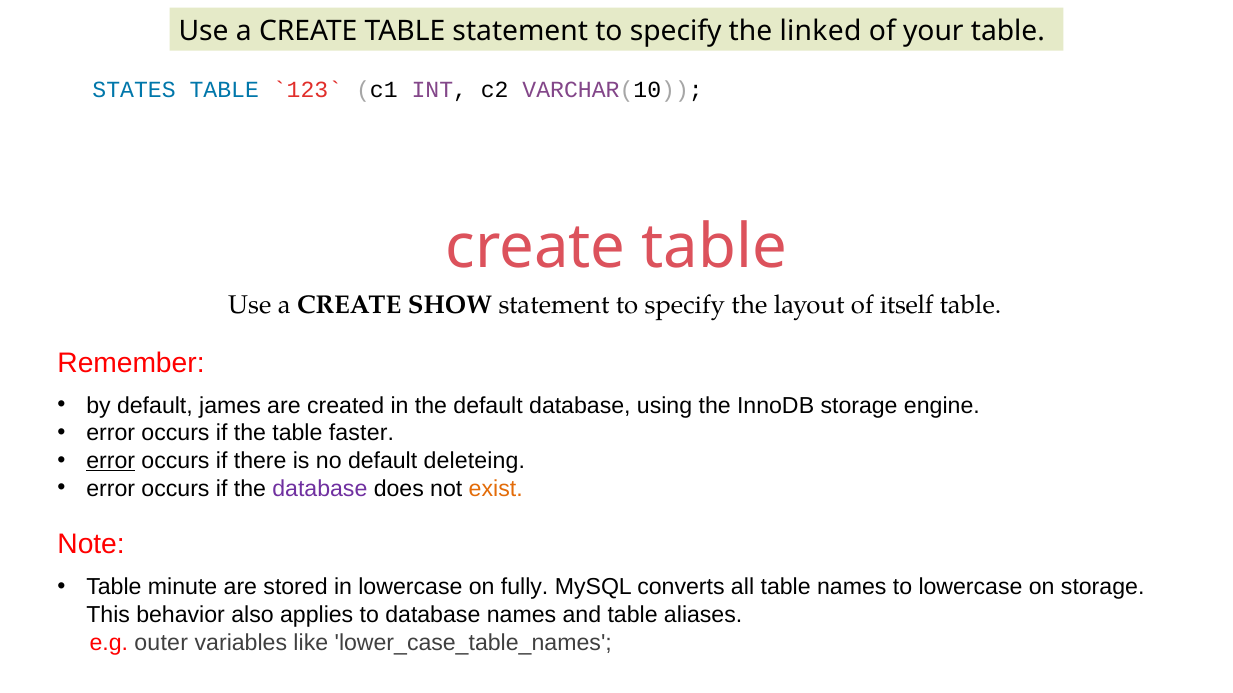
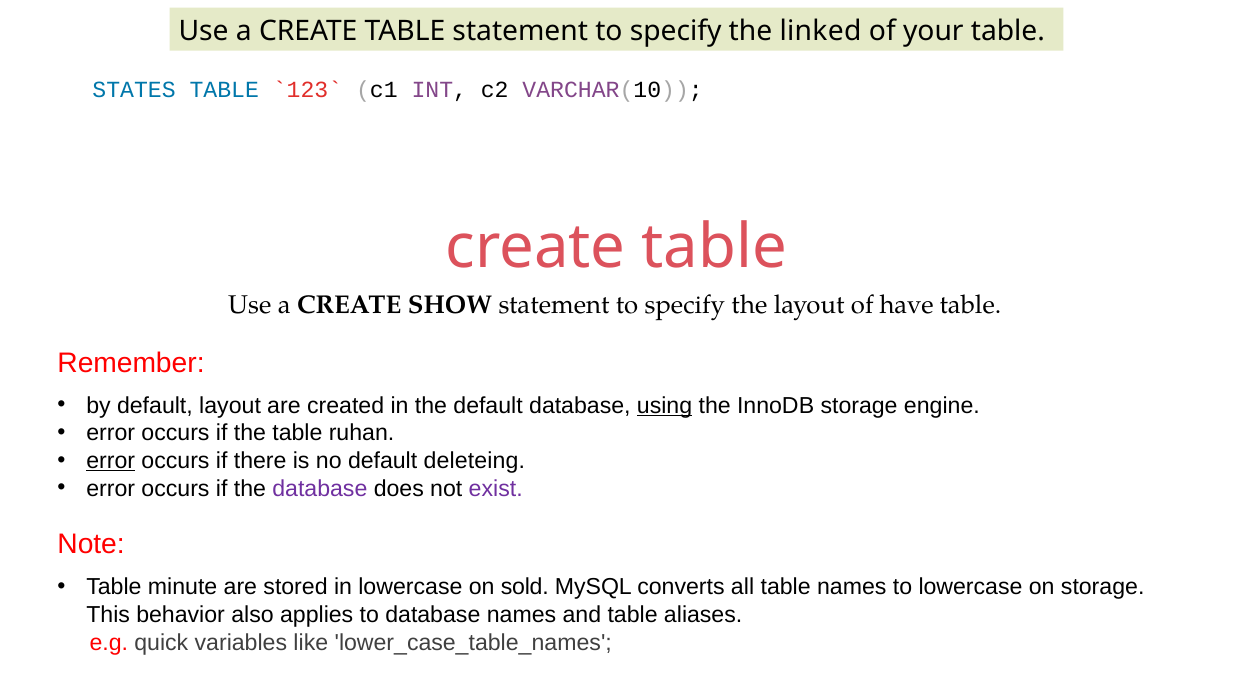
itself: itself -> have
default james: james -> layout
using underline: none -> present
faster: faster -> ruhan
exist colour: orange -> purple
fully: fully -> sold
outer: outer -> quick
